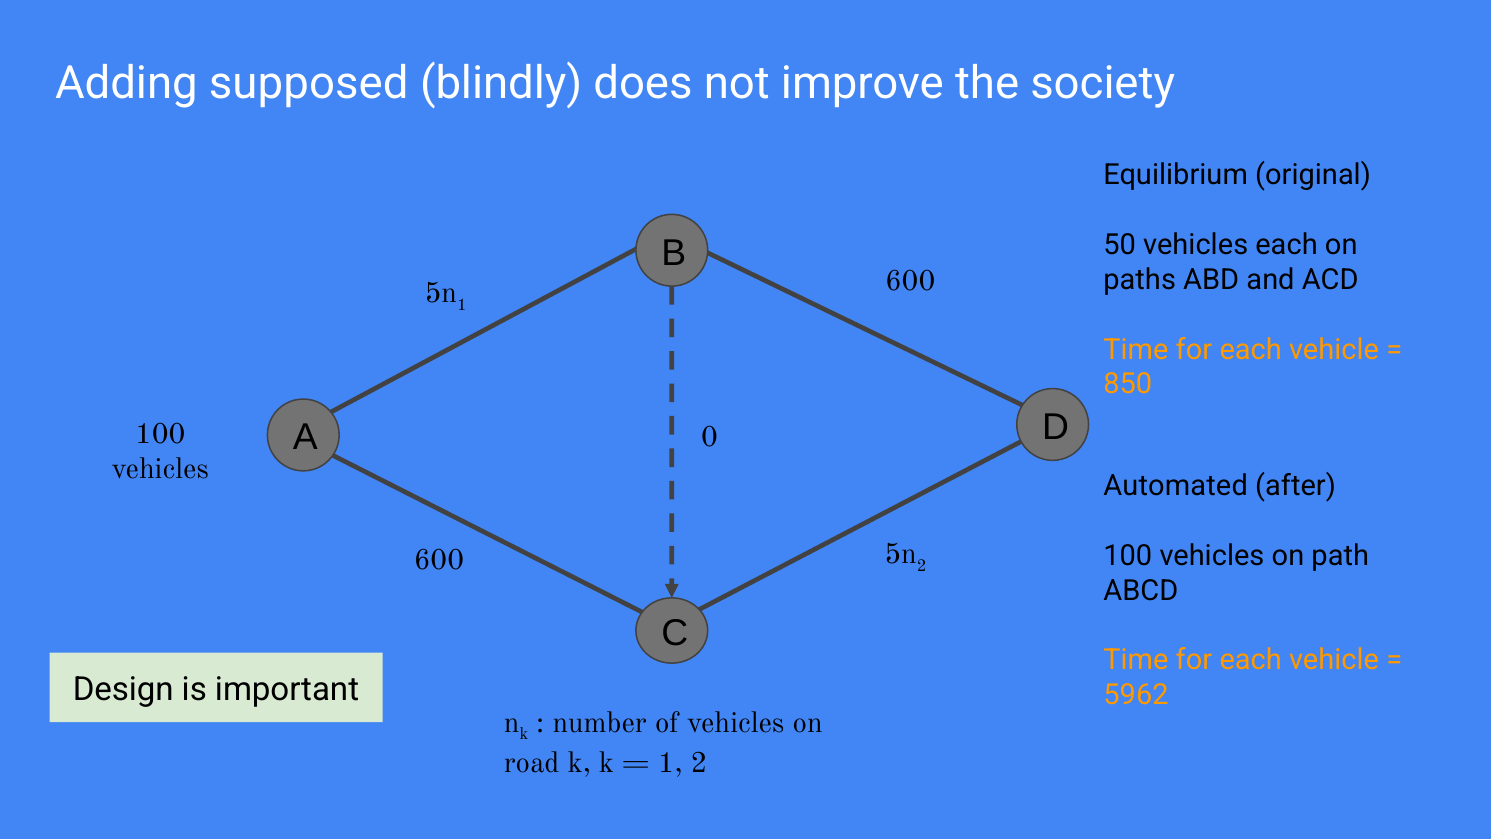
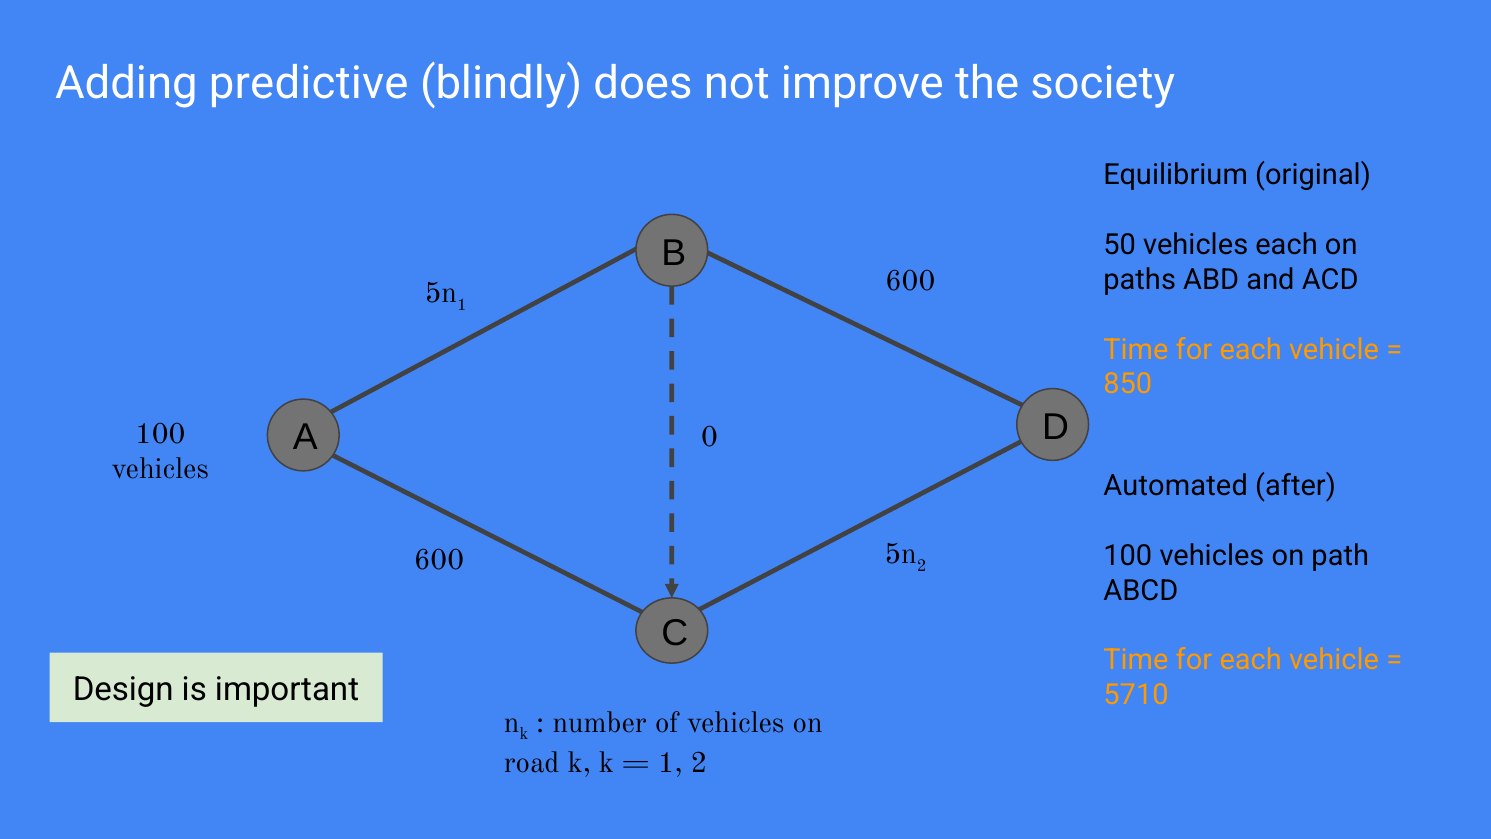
supposed: supposed -> predictive
5962: 5962 -> 5710
